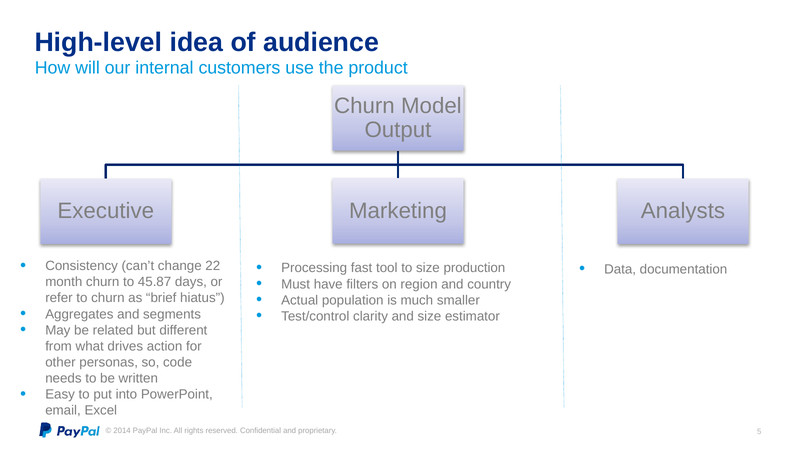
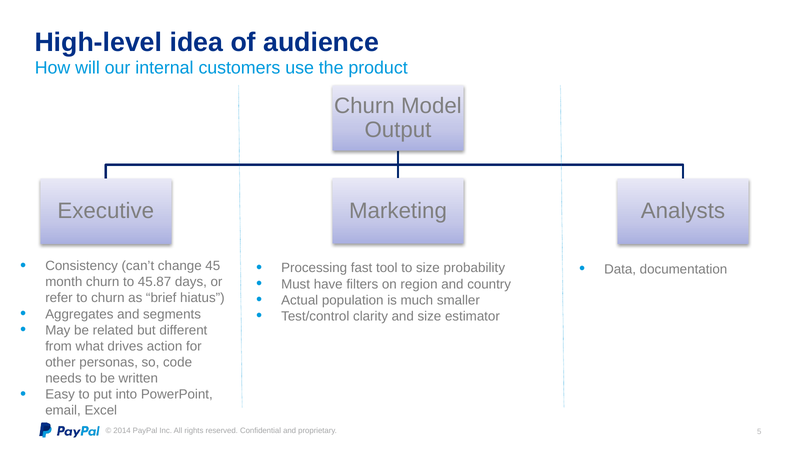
22: 22 -> 45
production: production -> probability
